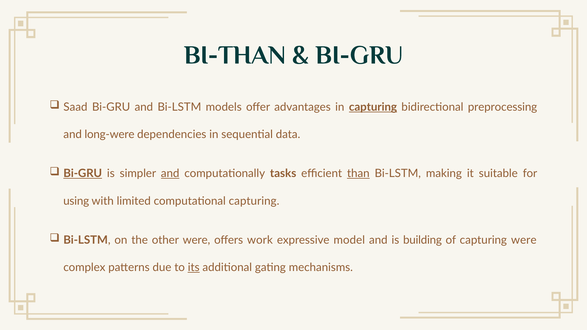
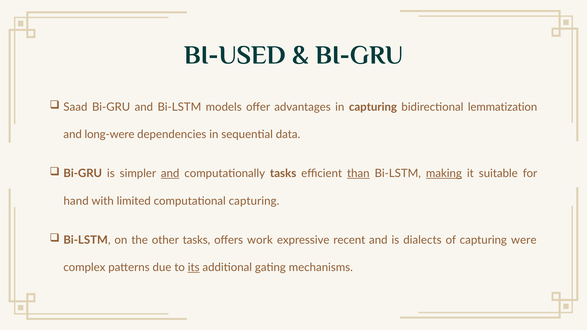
BI-THAN: BI-THAN -> BI-USED
capturing at (373, 107) underline: present -> none
preprocessing: preprocessing -> lemmatization
Bi-GRU at (83, 174) underline: present -> none
making underline: none -> present
using: using -> hand
other were: were -> tasks
model: model -> recent
building: building -> dialects
